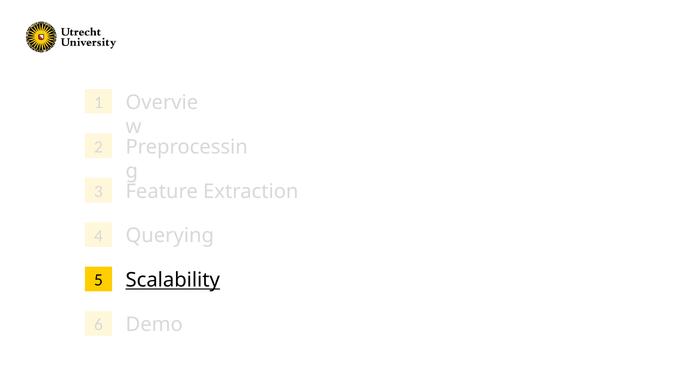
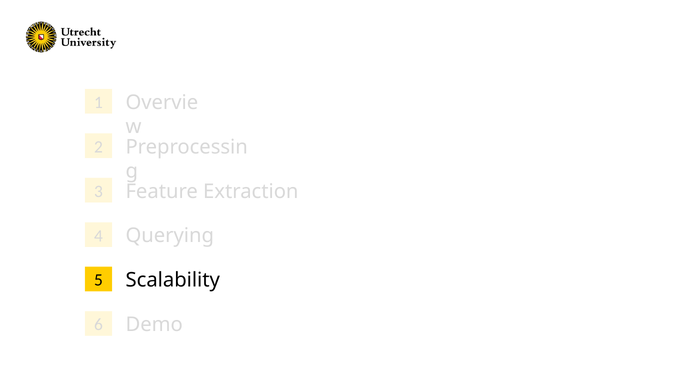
Scalability underline: present -> none
